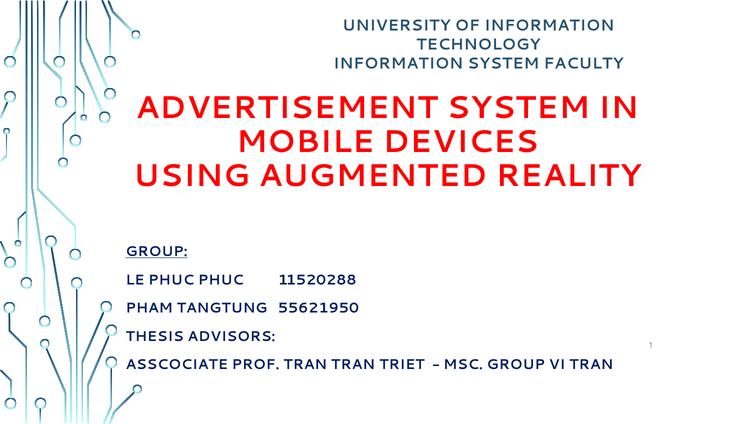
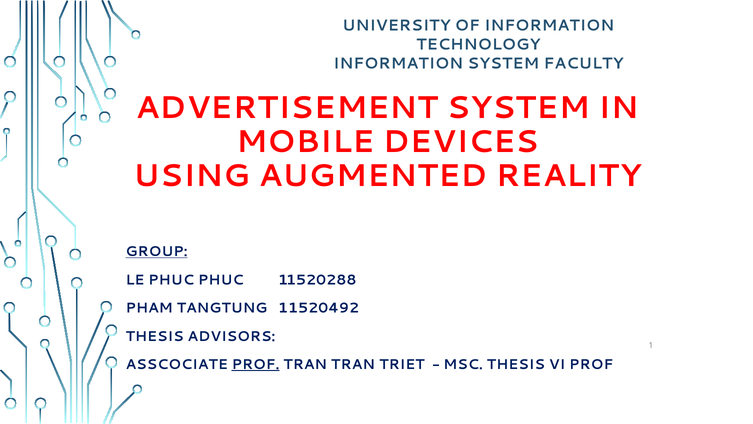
55621950: 55621950 -> 11520492
PROF at (256, 364) underline: none -> present
MSC GROUP: GROUP -> THESIS
VI TRAN: TRAN -> PROF
